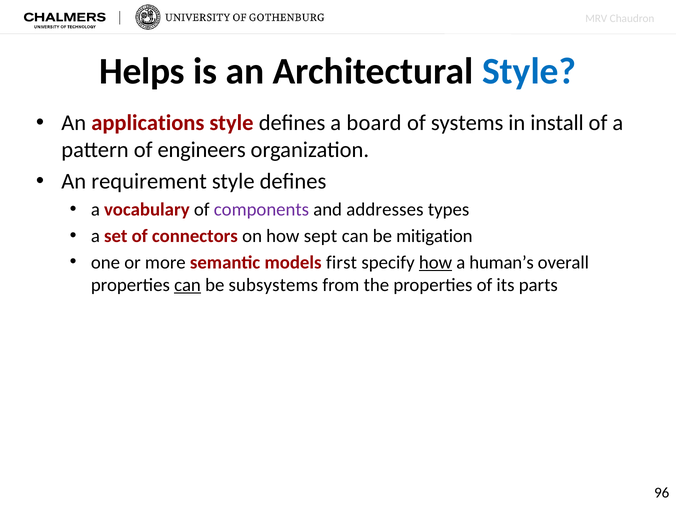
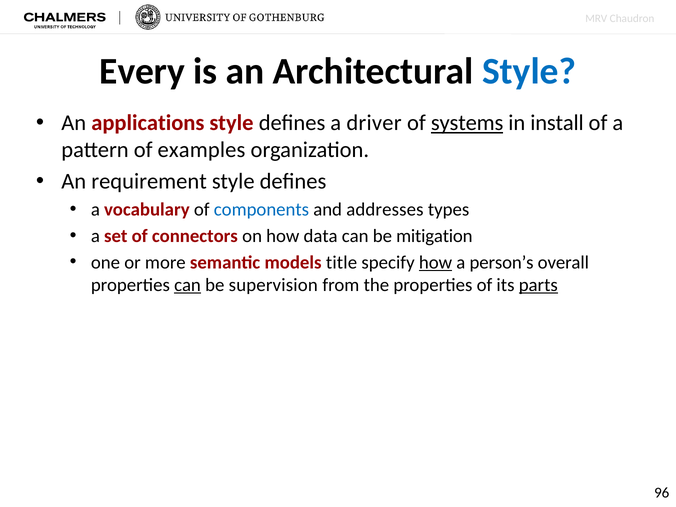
Helps: Helps -> Every
board: board -> driver
systems underline: none -> present
engineers: engineers -> examples
components colour: purple -> blue
sept: sept -> data
first: first -> title
human’s: human’s -> person’s
subsystems: subsystems -> supervision
parts underline: none -> present
